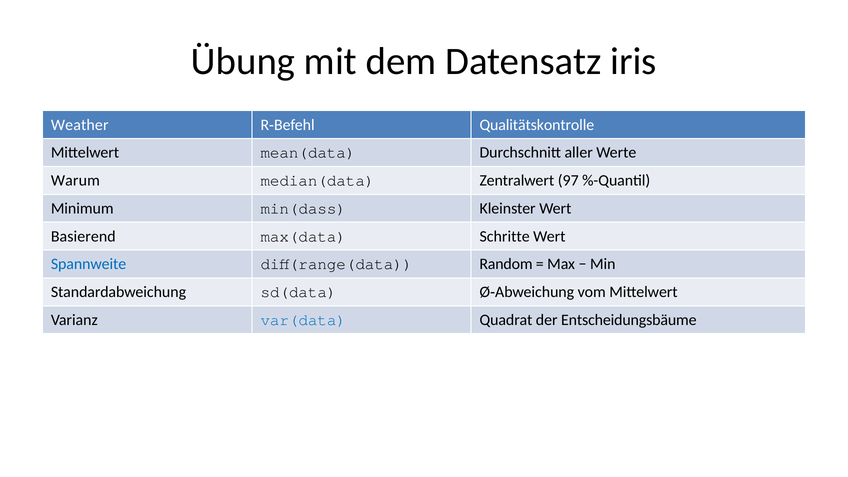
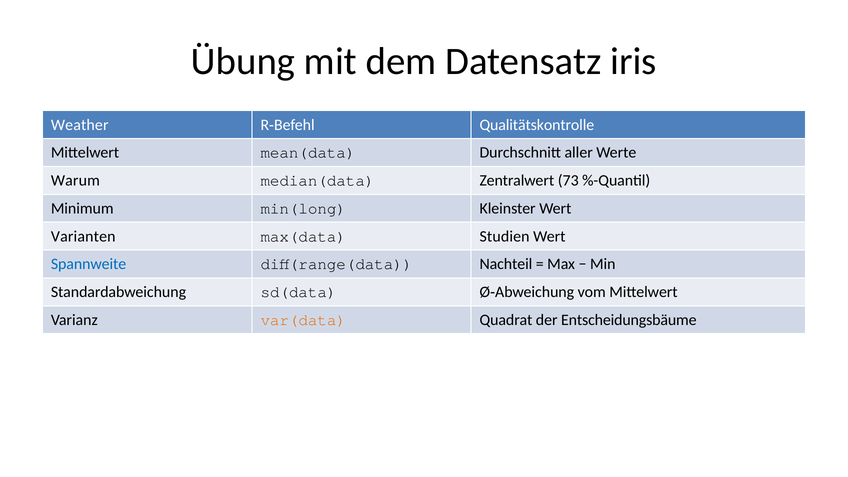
97: 97 -> 73
min(dass: min(dass -> min(long
Basierend: Basierend -> Varianten
Schritte: Schritte -> Studien
Random: Random -> Nachteil
var(data colour: blue -> orange
